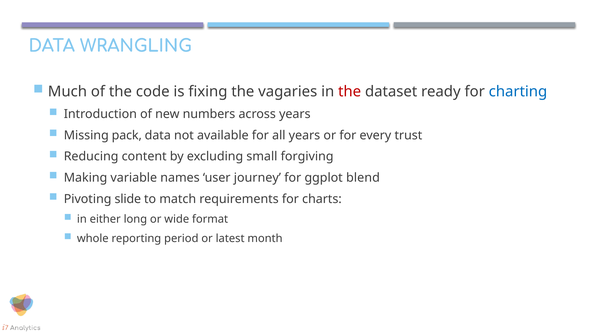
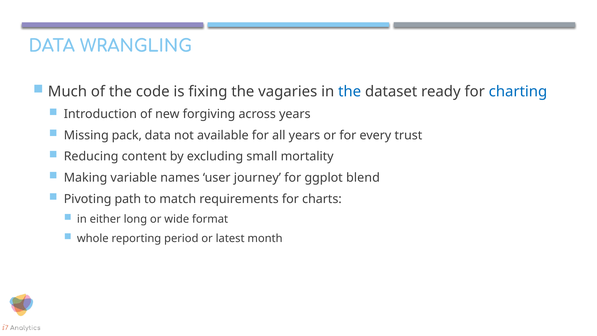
the at (350, 92) colour: red -> blue
numbers: numbers -> forgiving
forgiving: forgiving -> mortality
slide: slide -> path
